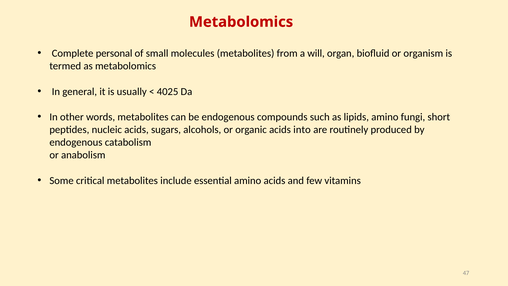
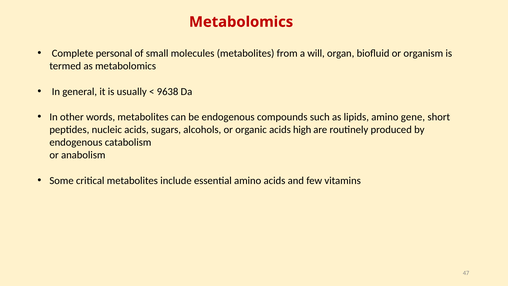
4025: 4025 -> 9638
fungi: fungi -> gene
into: into -> high
